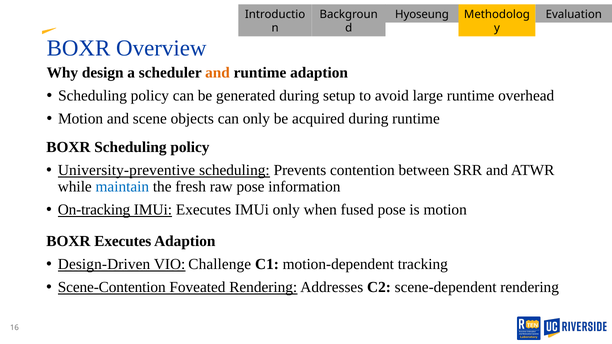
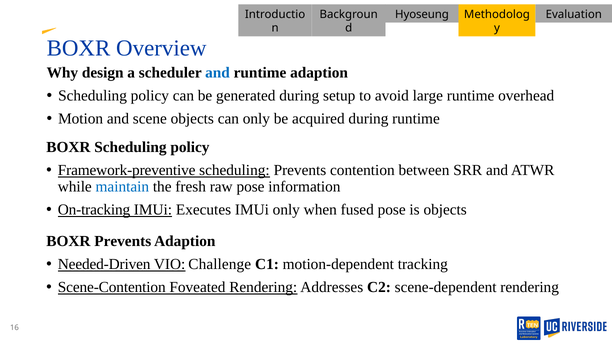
and at (218, 73) colour: orange -> blue
University-preventive: University-preventive -> Framework-preventive
is motion: motion -> objects
BOXR Executes: Executes -> Prevents
Design-Driven: Design-Driven -> Needed-Driven
